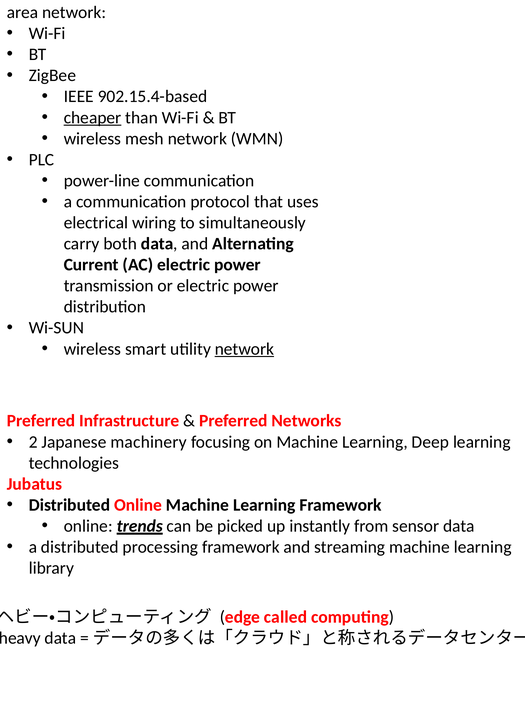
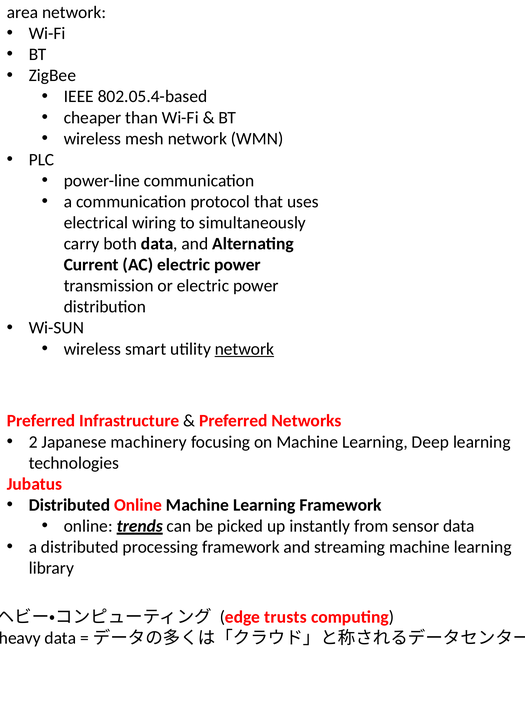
902.15.4-based: 902.15.4-based -> 802.05.4-based
cheaper underline: present -> none
called: called -> trusts
